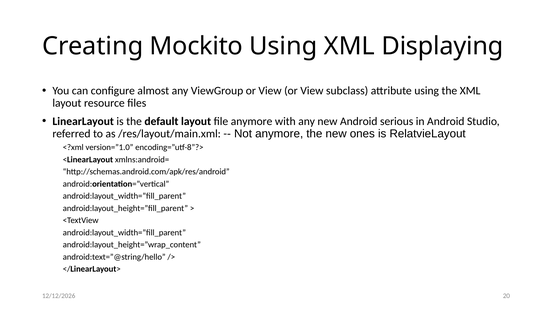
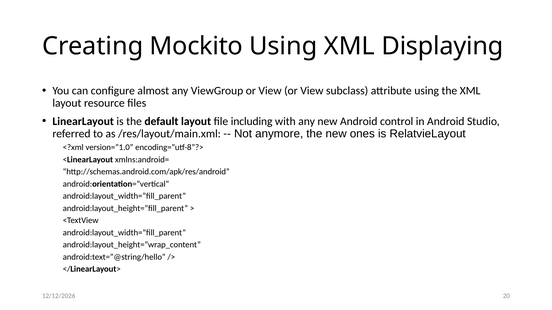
file anymore: anymore -> including
serious: serious -> control
